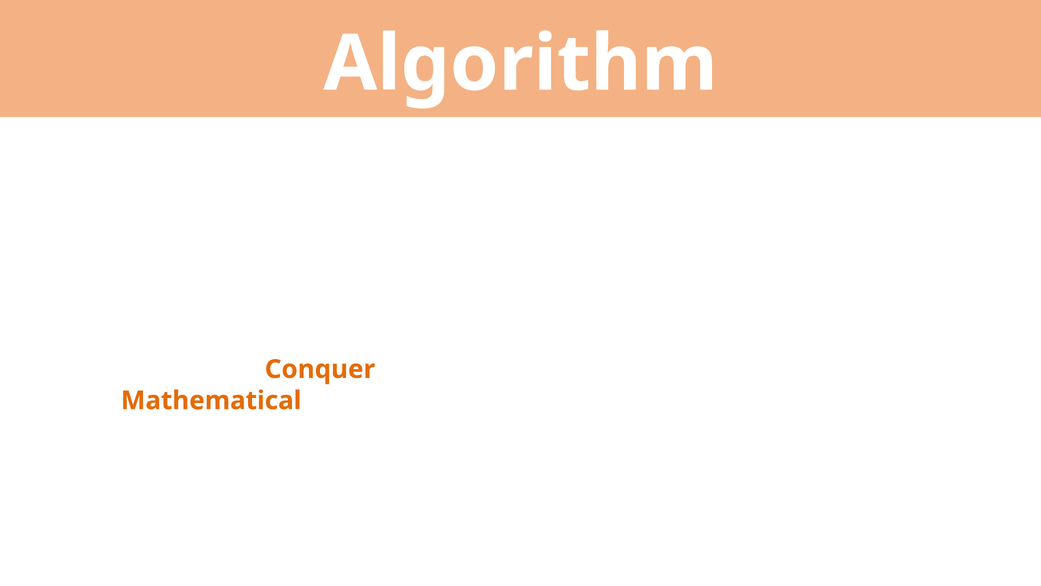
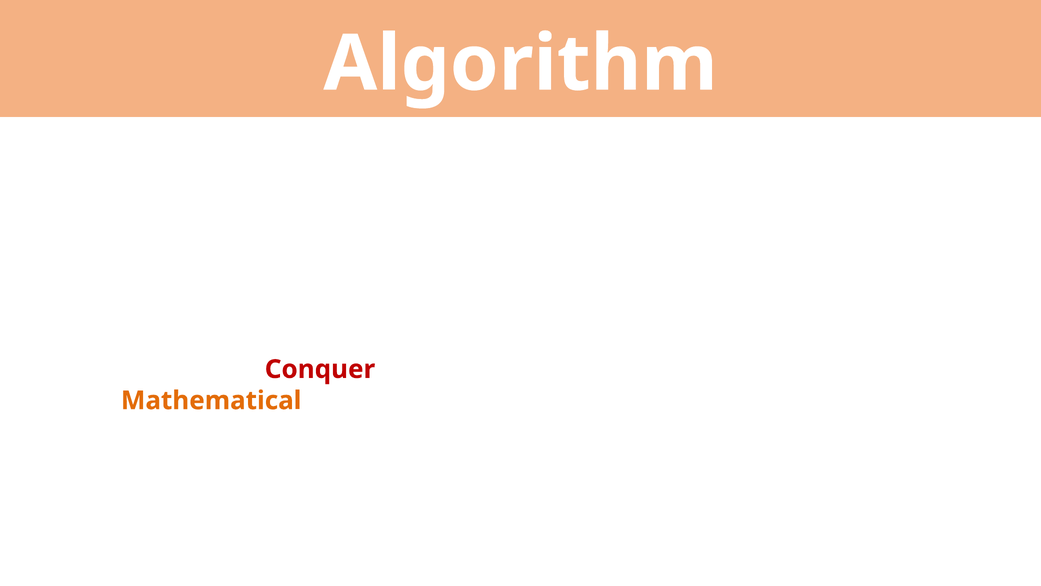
Conquer colour: orange -> red
